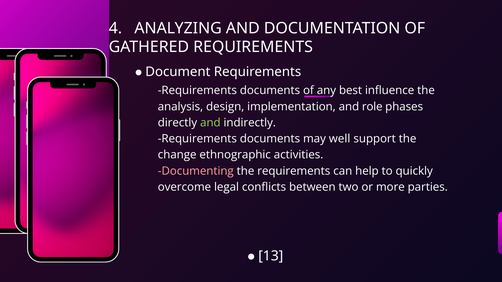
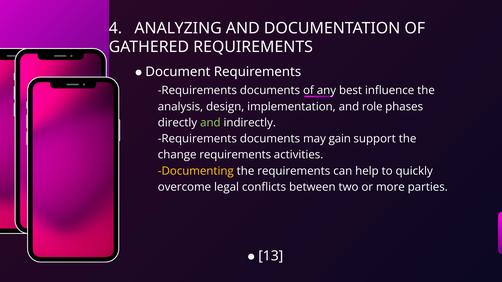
well: well -> gain
change ethnographic: ethnographic -> requirements
Documenting colour: pink -> yellow
